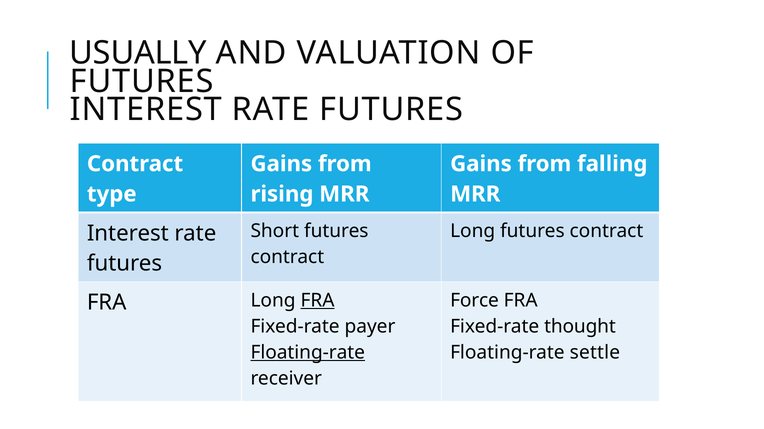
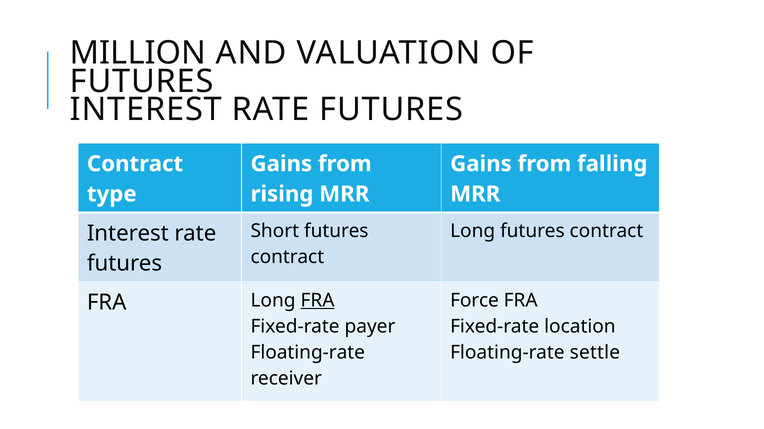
USUALLY: USUALLY -> MILLION
thought: thought -> location
Floating-rate at (308, 353) underline: present -> none
